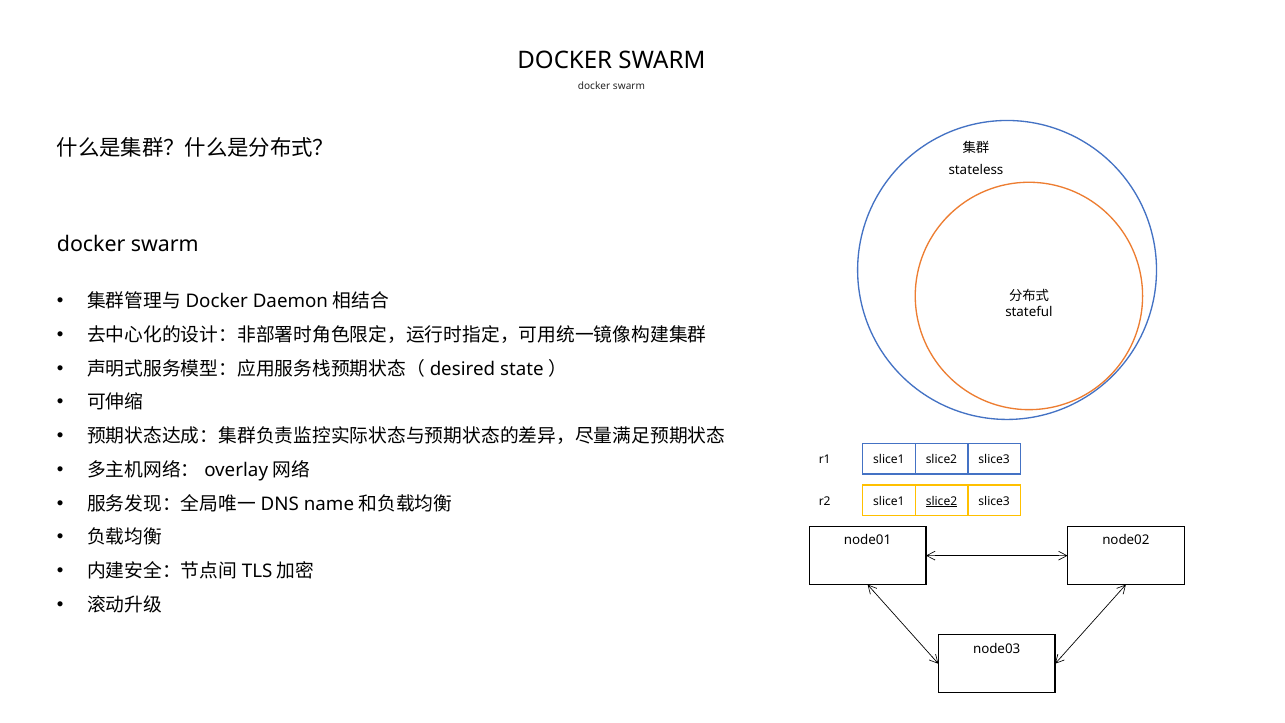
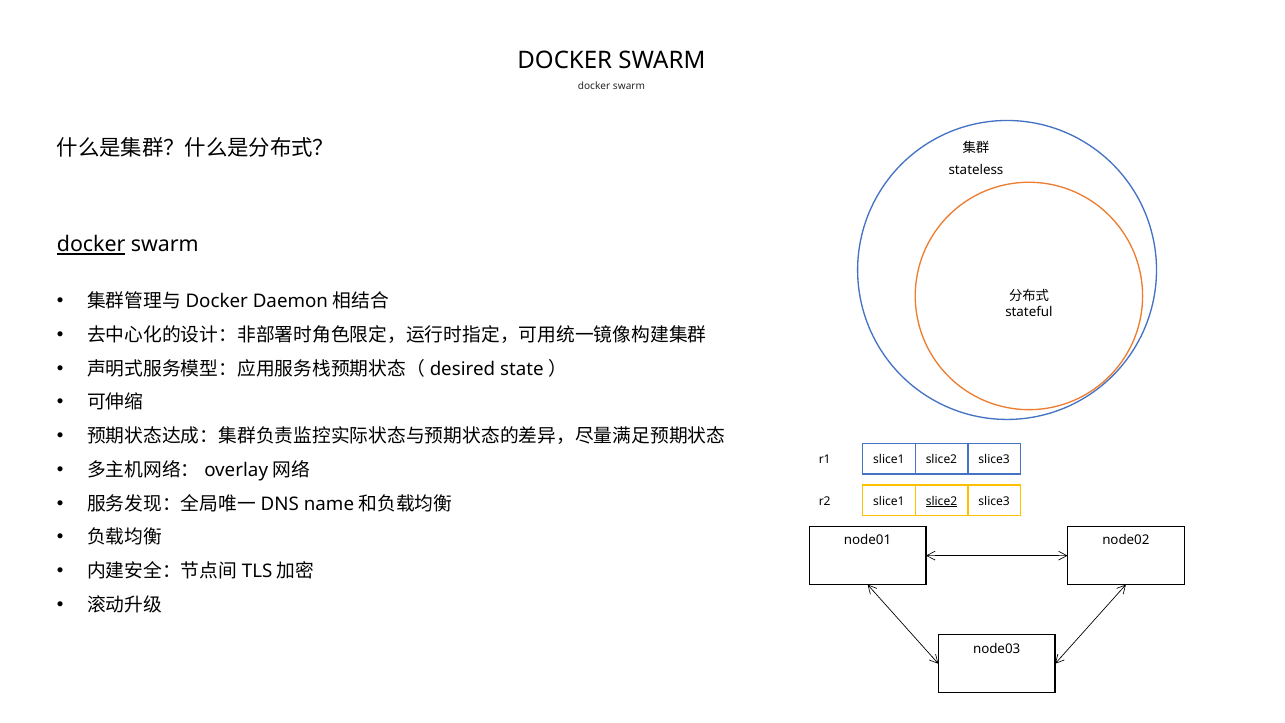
docker at (91, 245) underline: none -> present
